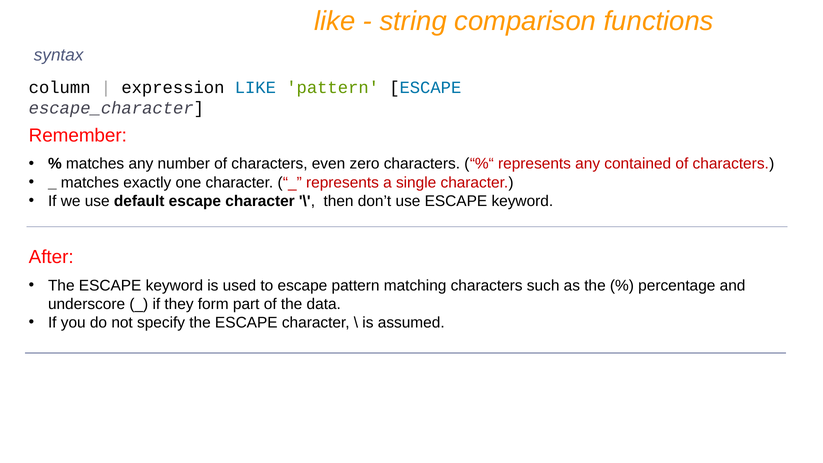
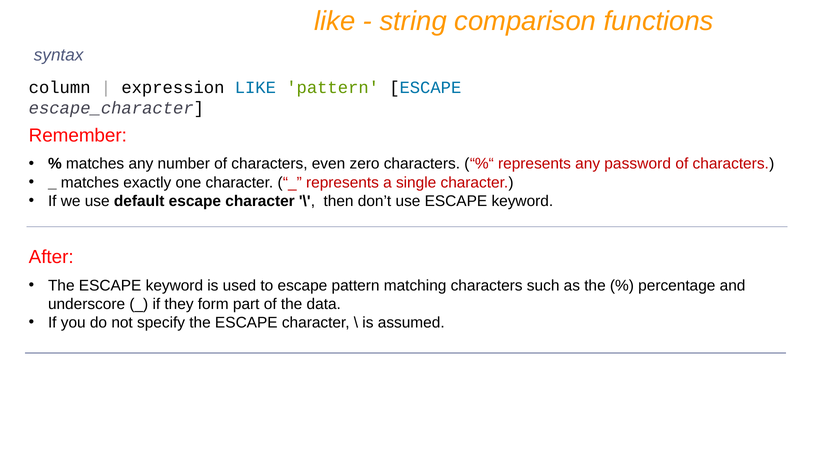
contained: contained -> password
